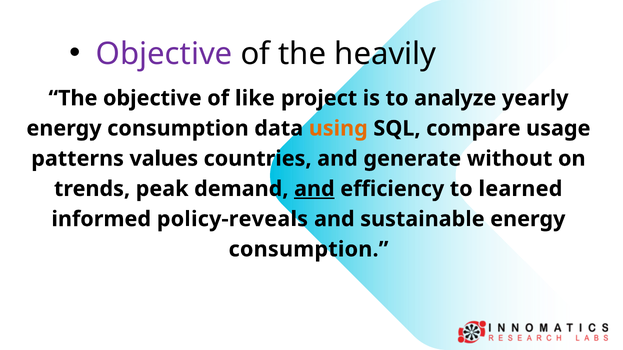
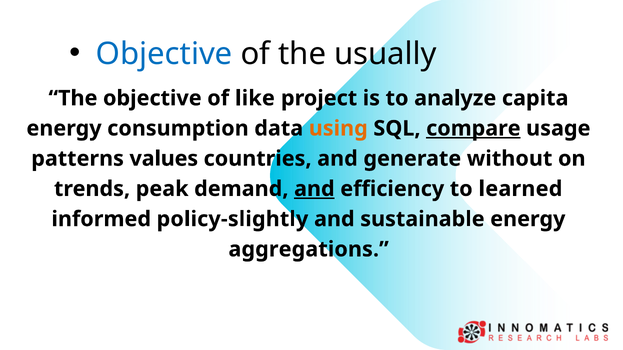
Objective at (164, 54) colour: purple -> blue
heavily: heavily -> usually
yearly: yearly -> capita
compare underline: none -> present
policy-reveals: policy-reveals -> policy-slightly
consumption at (308, 250): consumption -> aggregations
